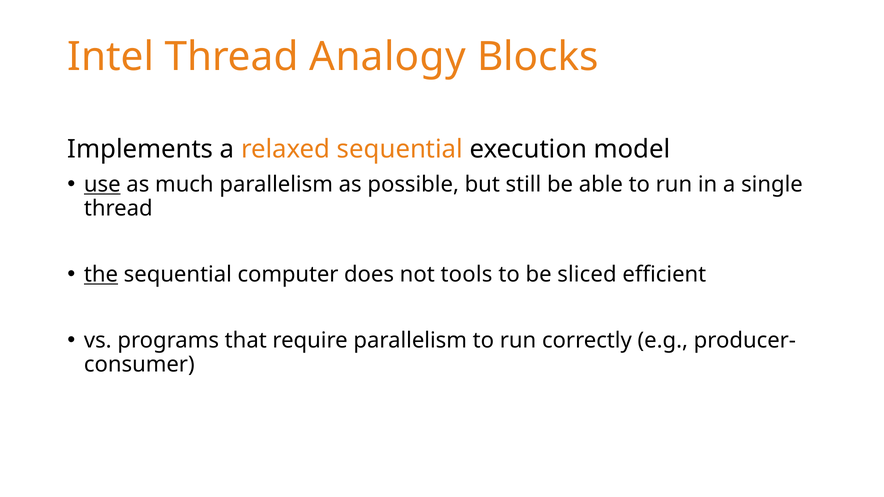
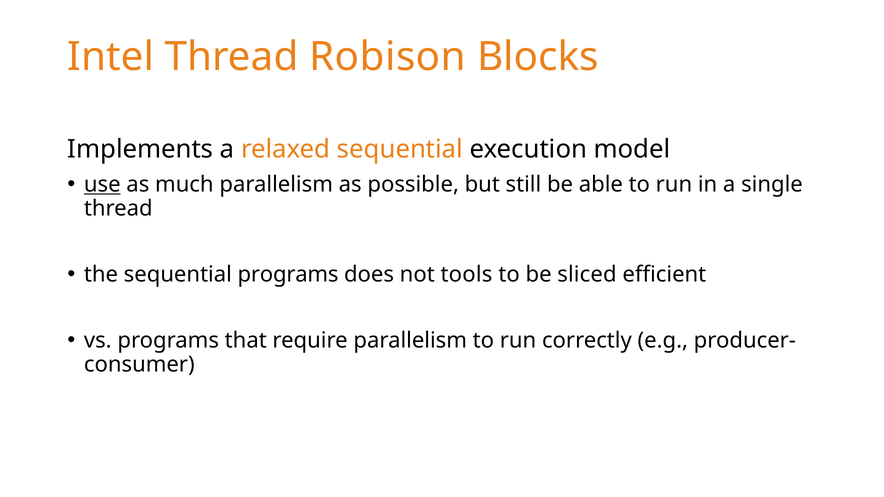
Analogy: Analogy -> Robison
the underline: present -> none
sequential computer: computer -> programs
